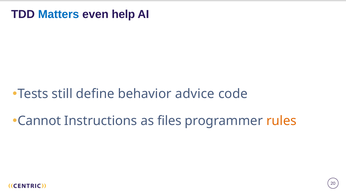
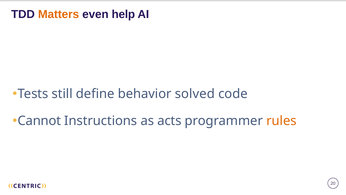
Matters colour: blue -> orange
advice: advice -> solved
files: files -> acts
